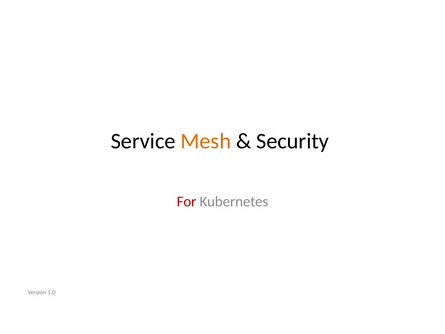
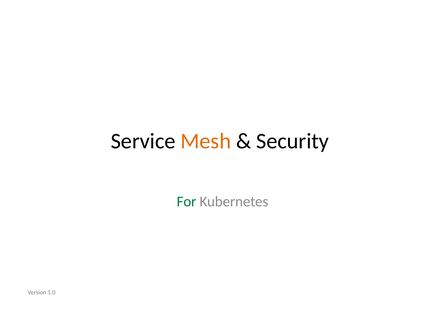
For colour: red -> green
